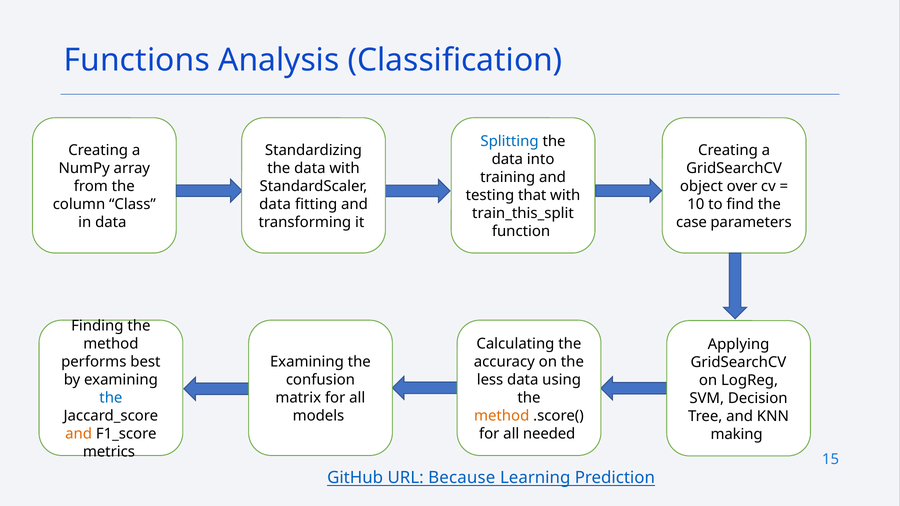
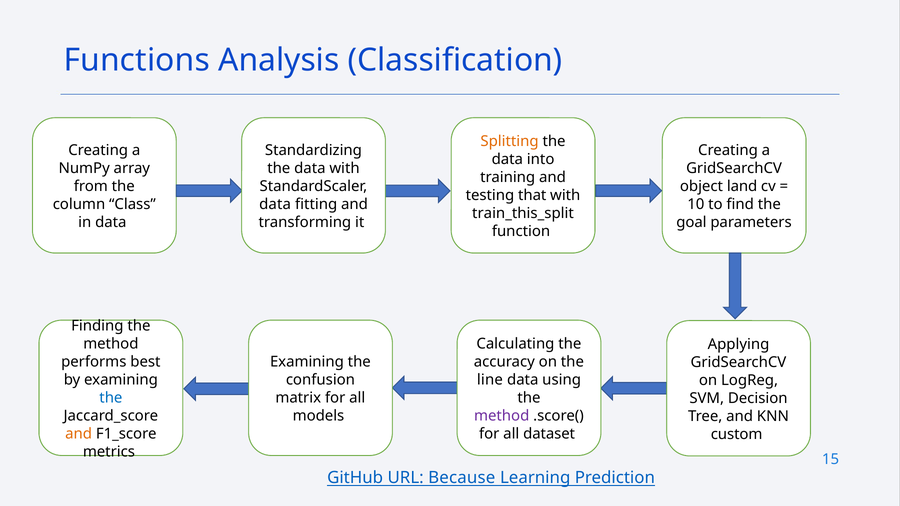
Splitting colour: blue -> orange
over: over -> land
case: case -> goal
less: less -> line
method at (502, 416) colour: orange -> purple
needed: needed -> dataset
making: making -> custom
